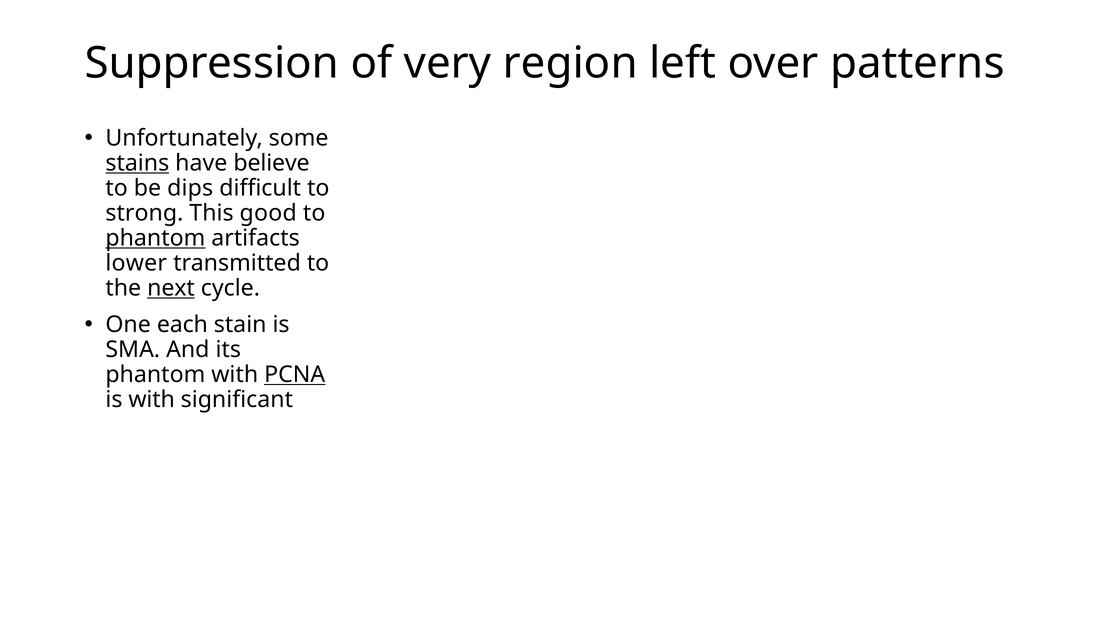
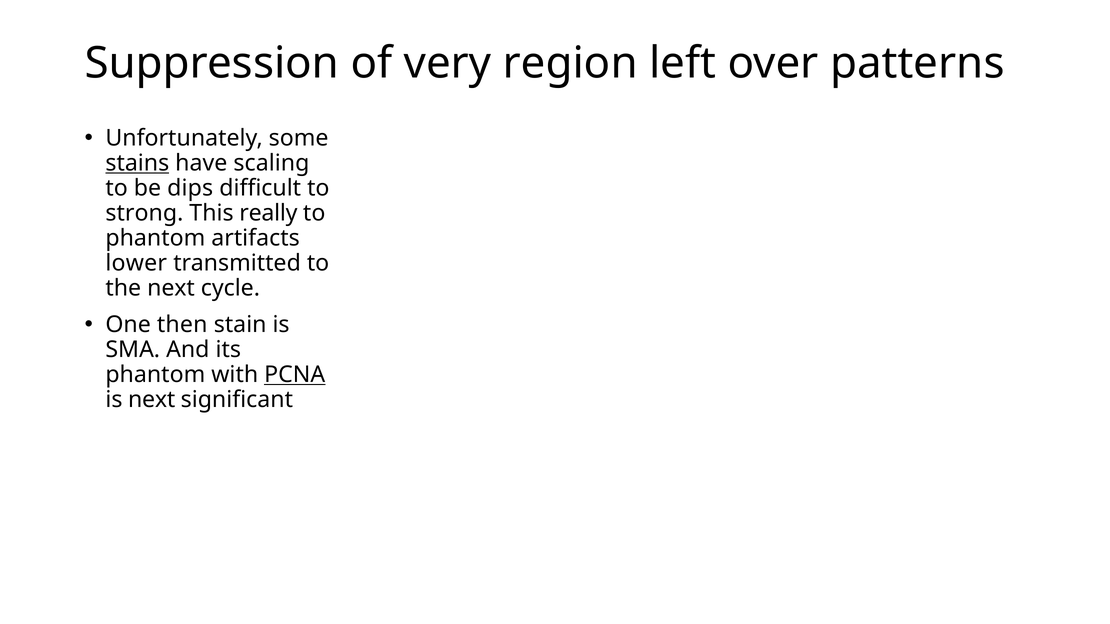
believe: believe -> scaling
good: good -> really
phantom at (155, 238) underline: present -> none
next at (171, 288) underline: present -> none
each: each -> then
is with: with -> next
